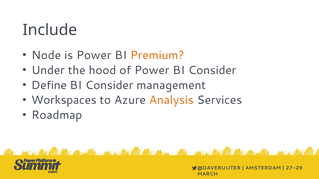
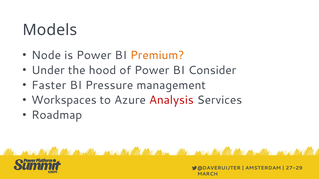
Include: Include -> Models
Define: Define -> Faster
Consider at (109, 85): Consider -> Pressure
Analysis colour: orange -> red
